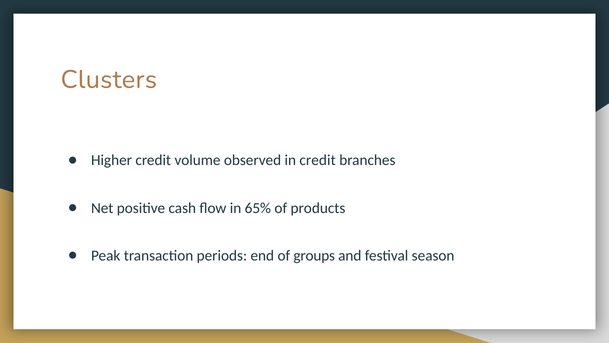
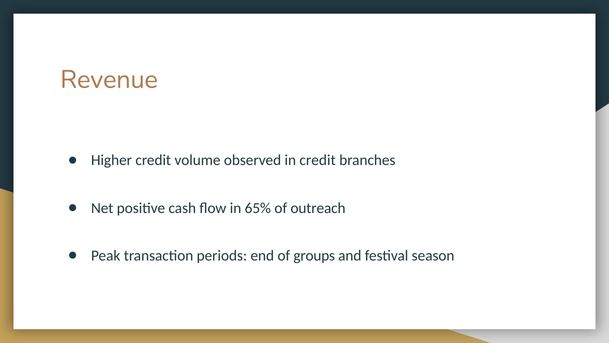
Clusters: Clusters -> Revenue
products: products -> outreach
